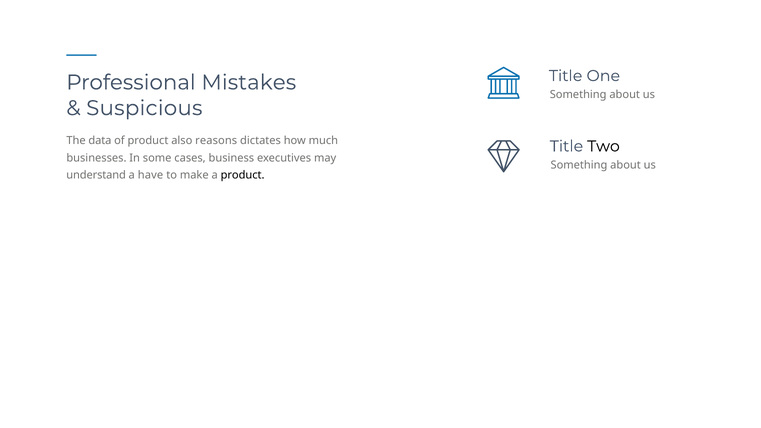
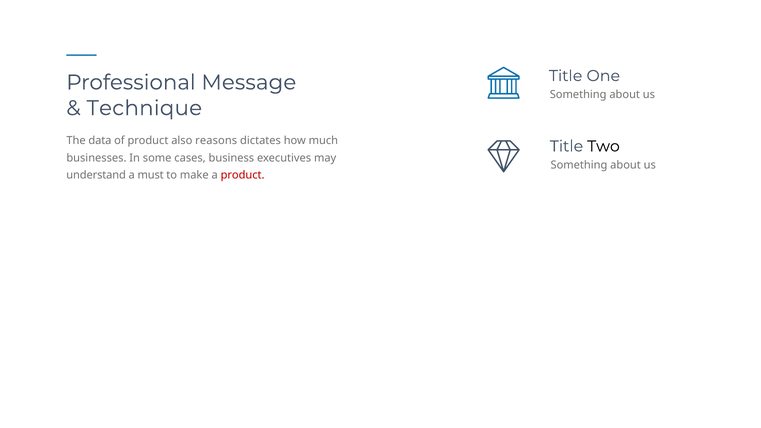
Mistakes: Mistakes -> Message
Suspicious: Suspicious -> Technique
have: have -> must
product at (243, 175) colour: black -> red
